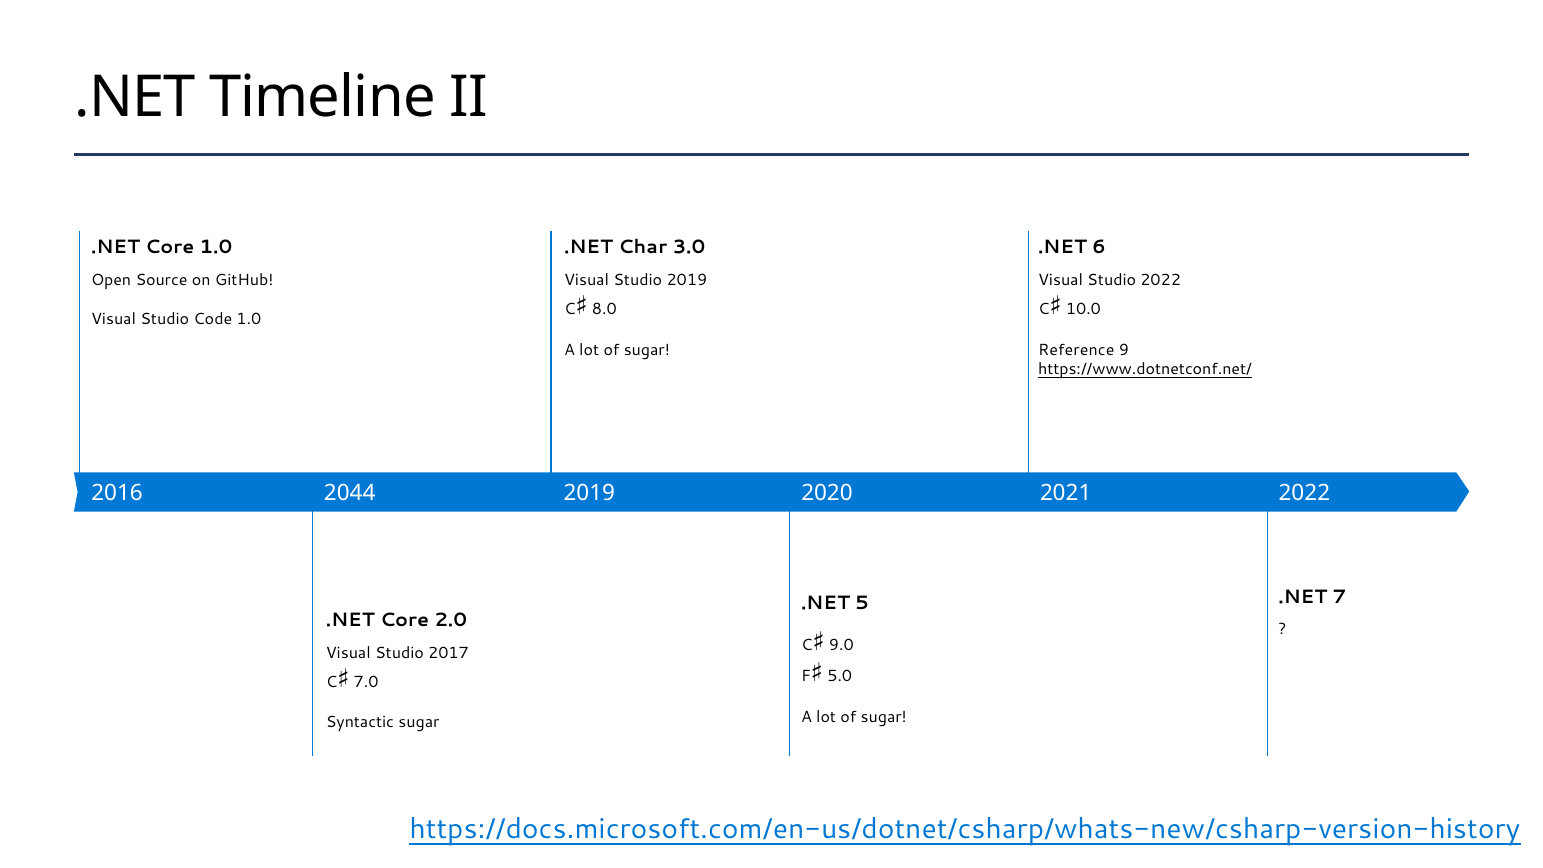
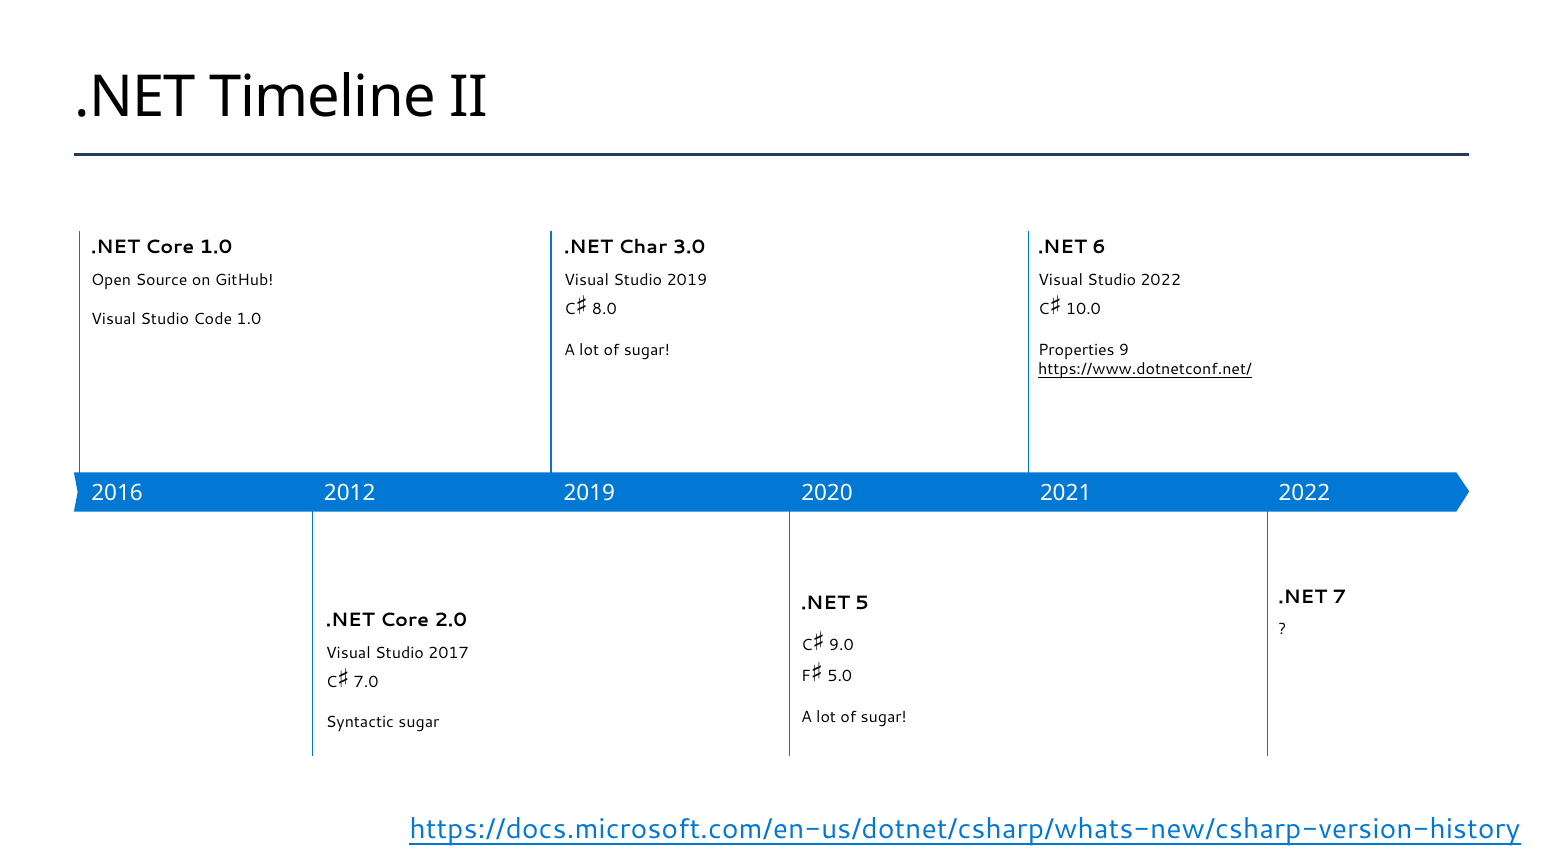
Reference: Reference -> Properties
2044: 2044 -> 2012
